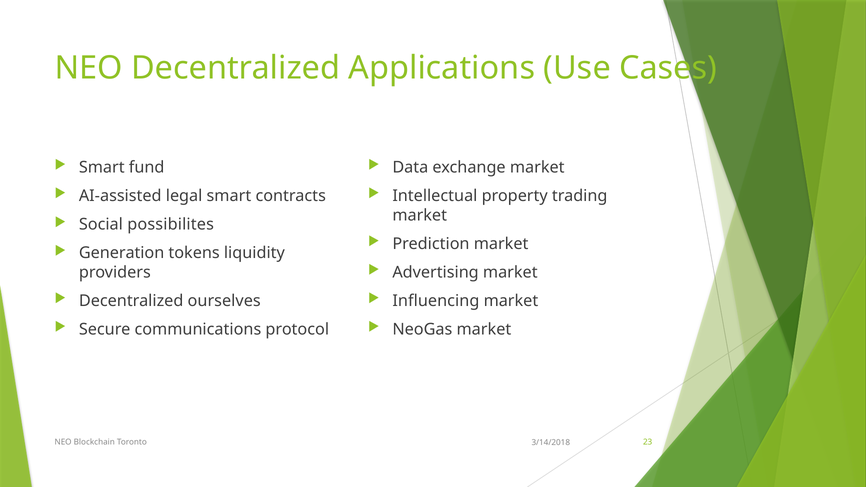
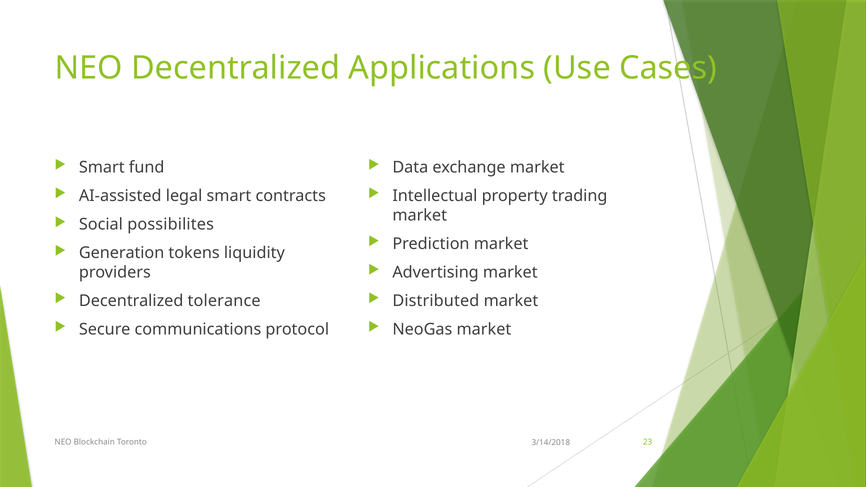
ourselves: ourselves -> tolerance
Influencing: Influencing -> Distributed
